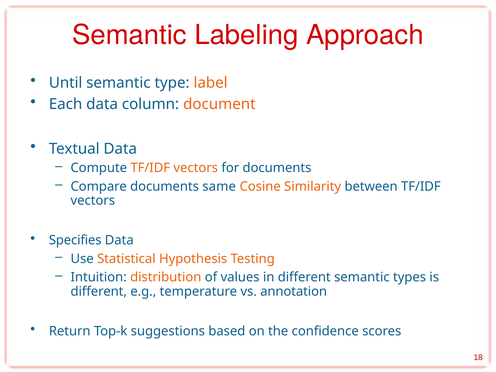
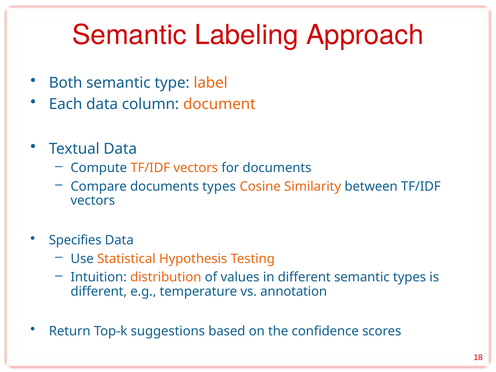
Until: Until -> Both
documents same: same -> types
